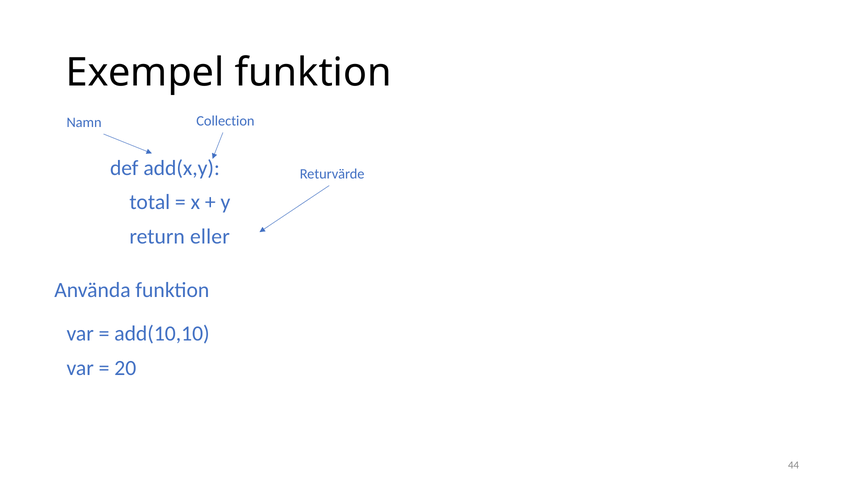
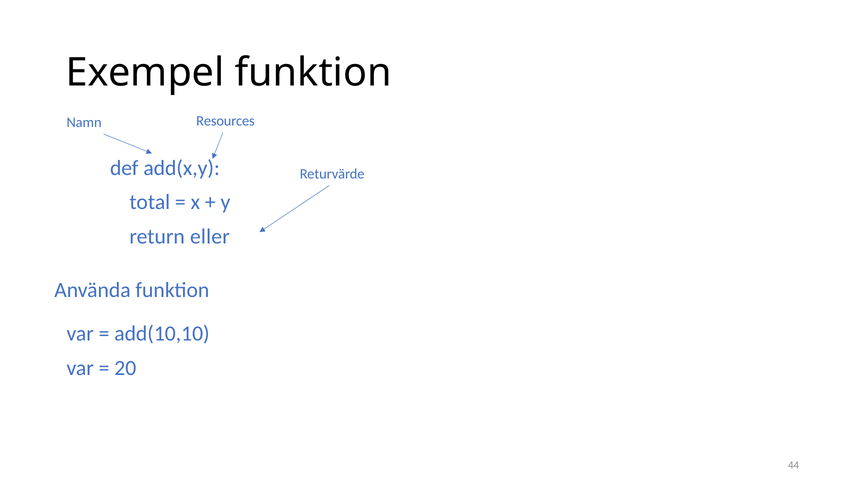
Collection: Collection -> Resources
